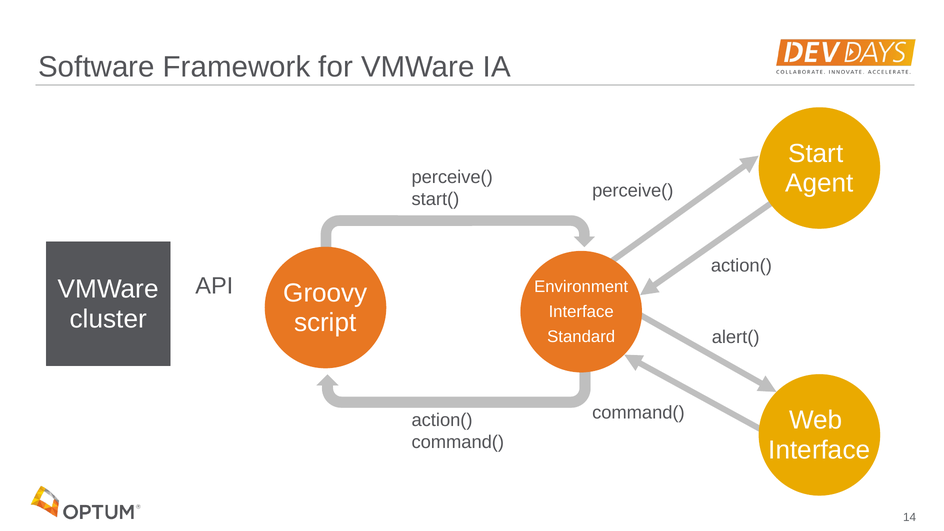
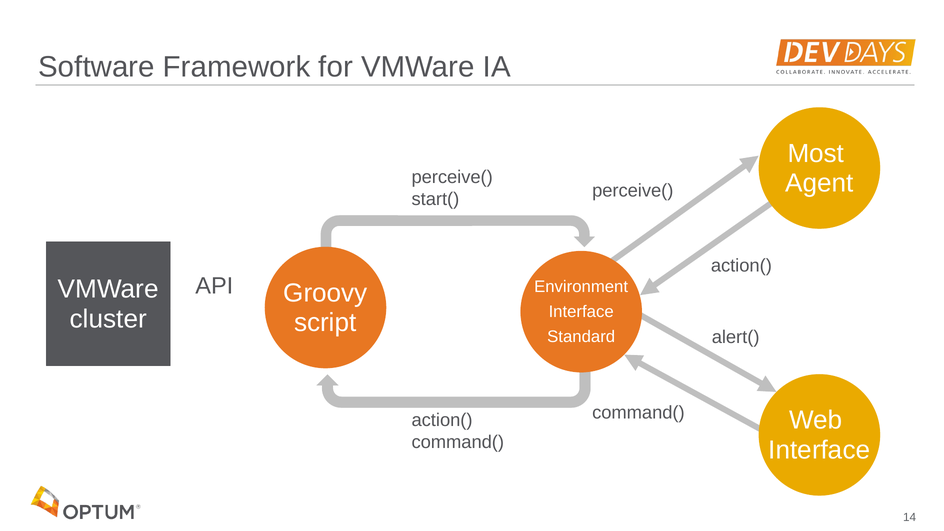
Start: Start -> Most
